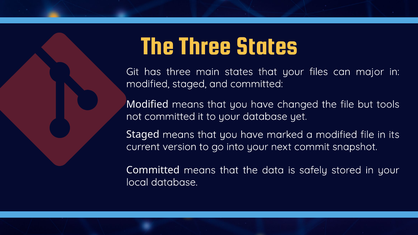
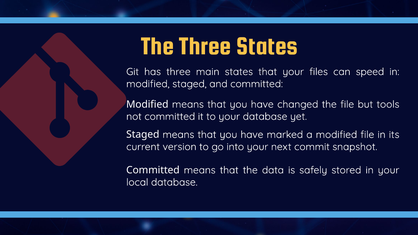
major: major -> speed
